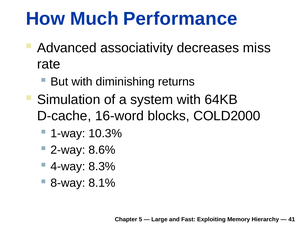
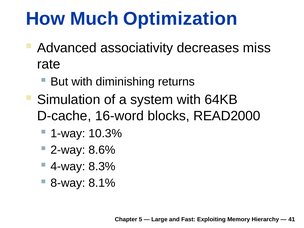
Performance: Performance -> Optimization
COLD2000: COLD2000 -> READ2000
